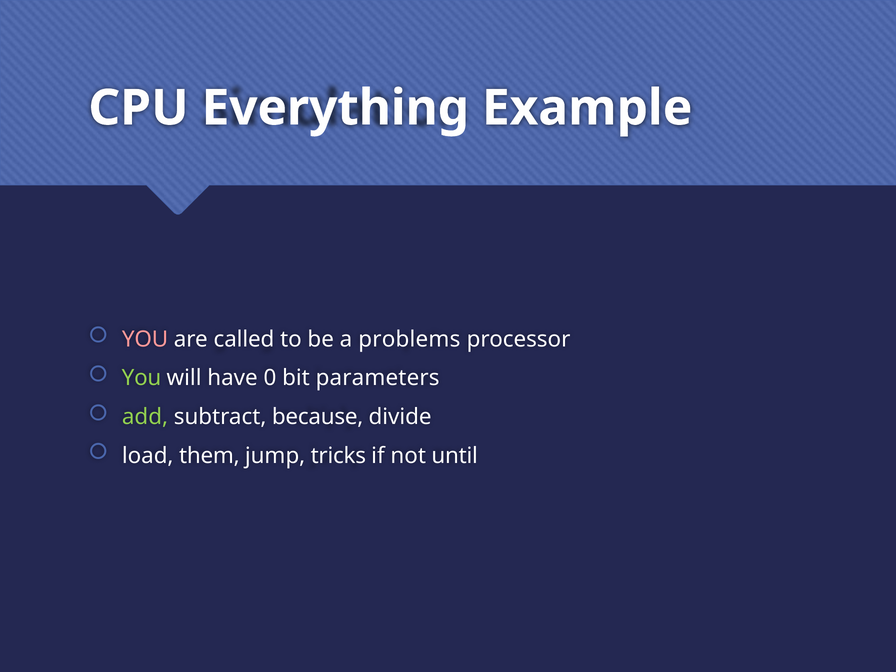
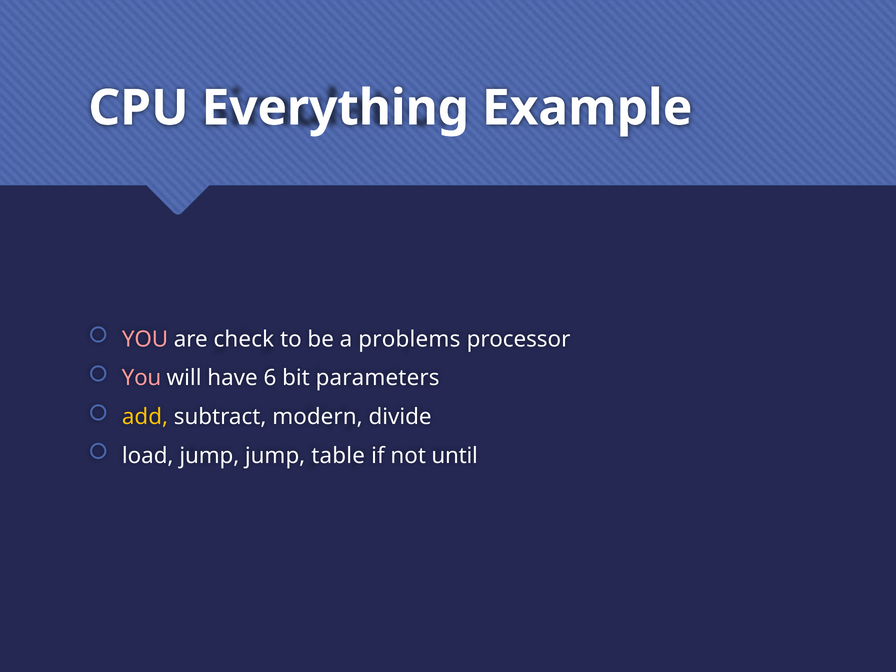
called: called -> check
You at (142, 378) colour: light green -> pink
0: 0 -> 6
add colour: light green -> yellow
because: because -> modern
load them: them -> jump
tricks: tricks -> table
